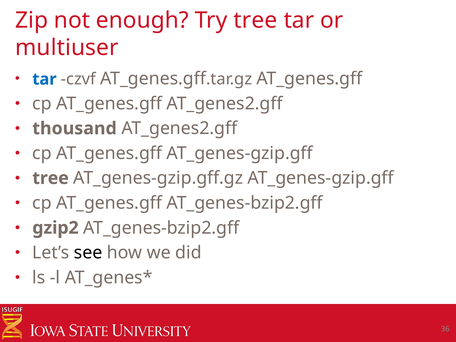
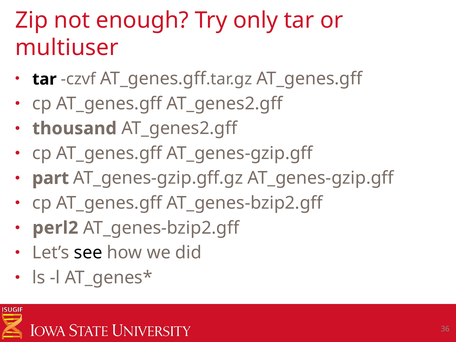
Try tree: tree -> only
tar at (44, 79) colour: blue -> black
tree at (51, 178): tree -> part
gzip2: gzip2 -> perl2
